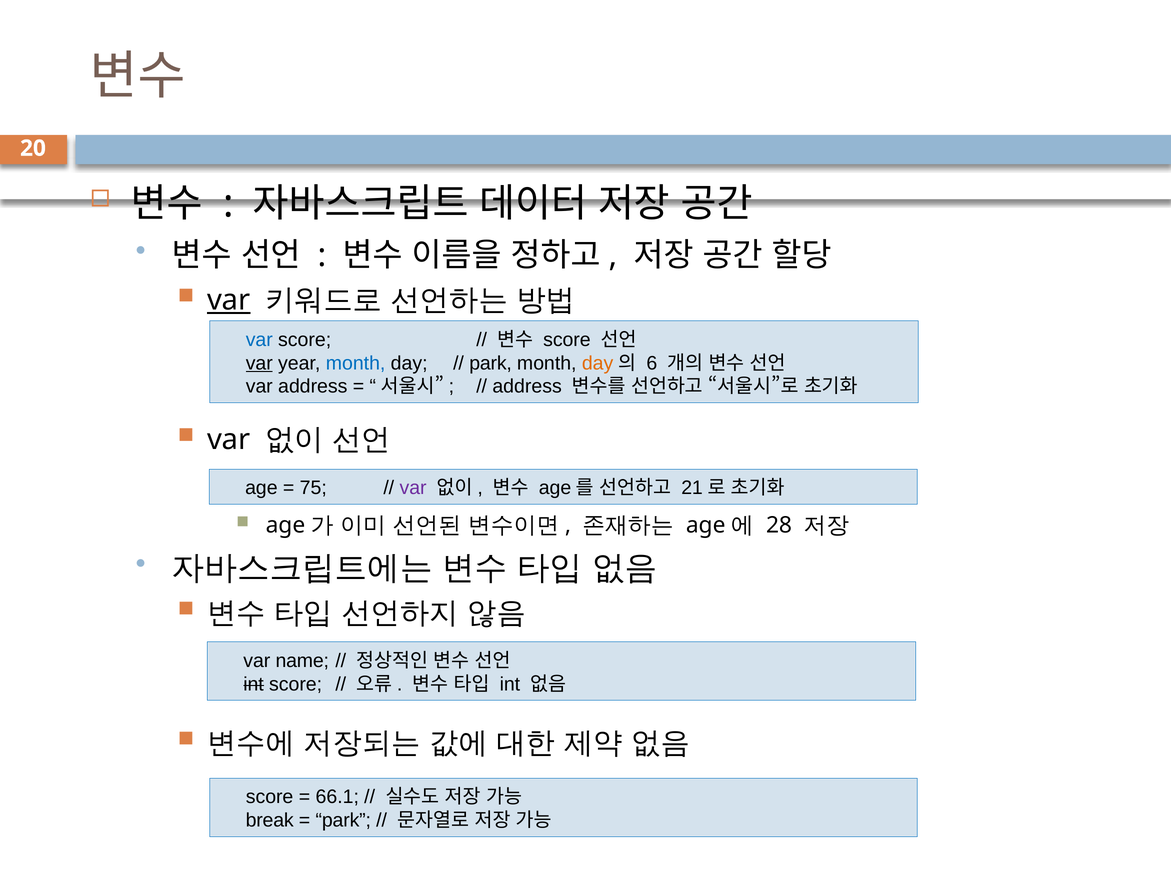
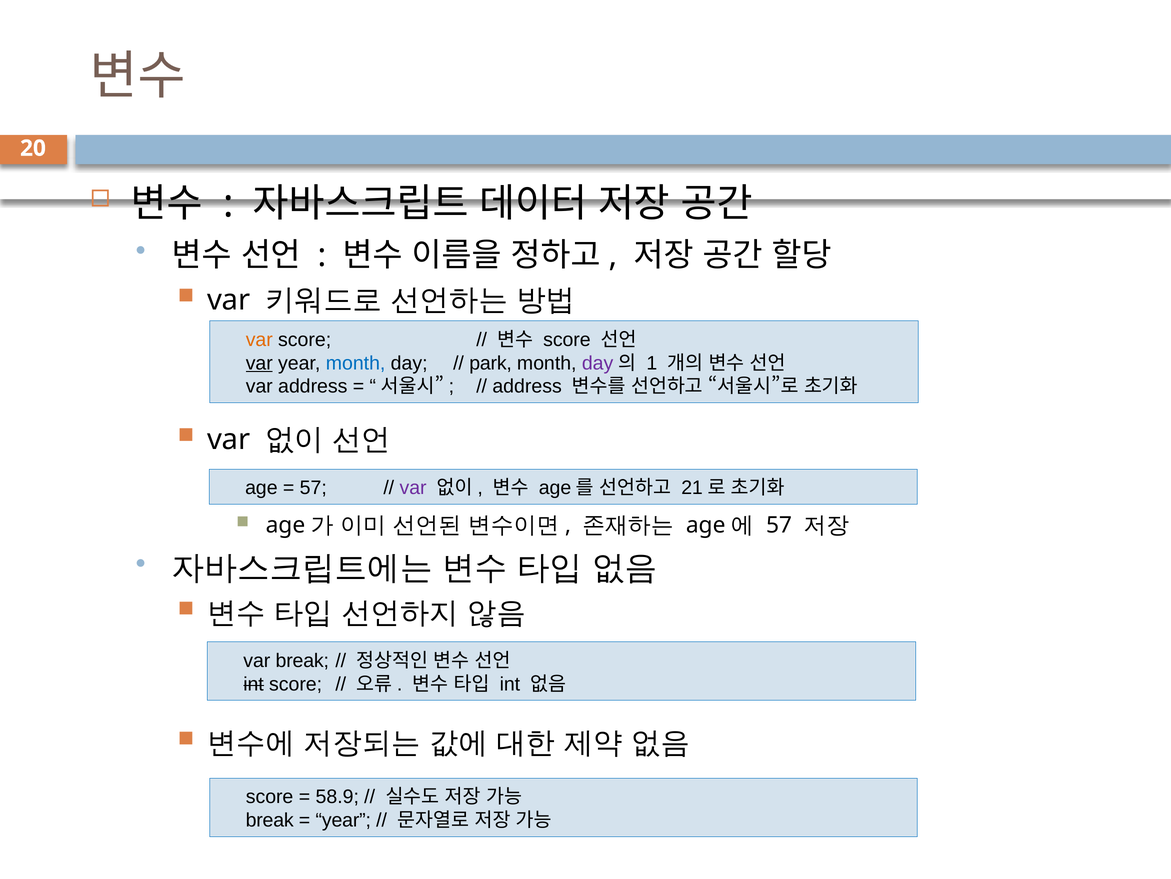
var at (229, 300) underline: present -> none
var at (259, 339) colour: blue -> orange
day at (598, 363) colour: orange -> purple
6: 6 -> 1
75 at (313, 488): 75 -> 57
28 at (779, 525): 28 -> 57
var name: name -> break
66.1: 66.1 -> 58.9
park at (343, 820): park -> year
